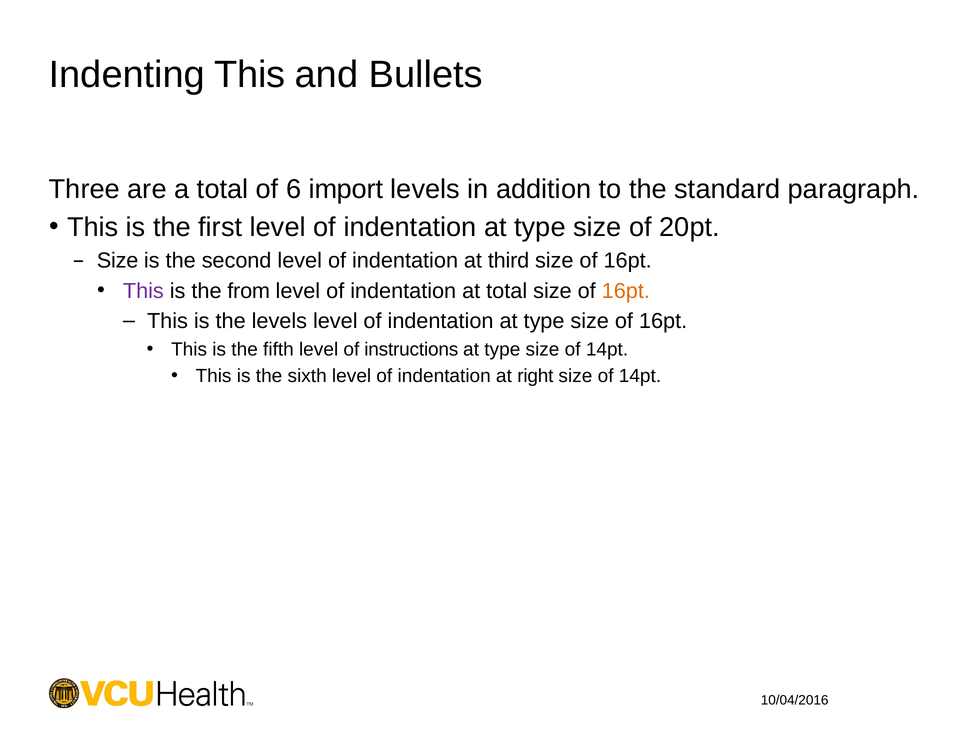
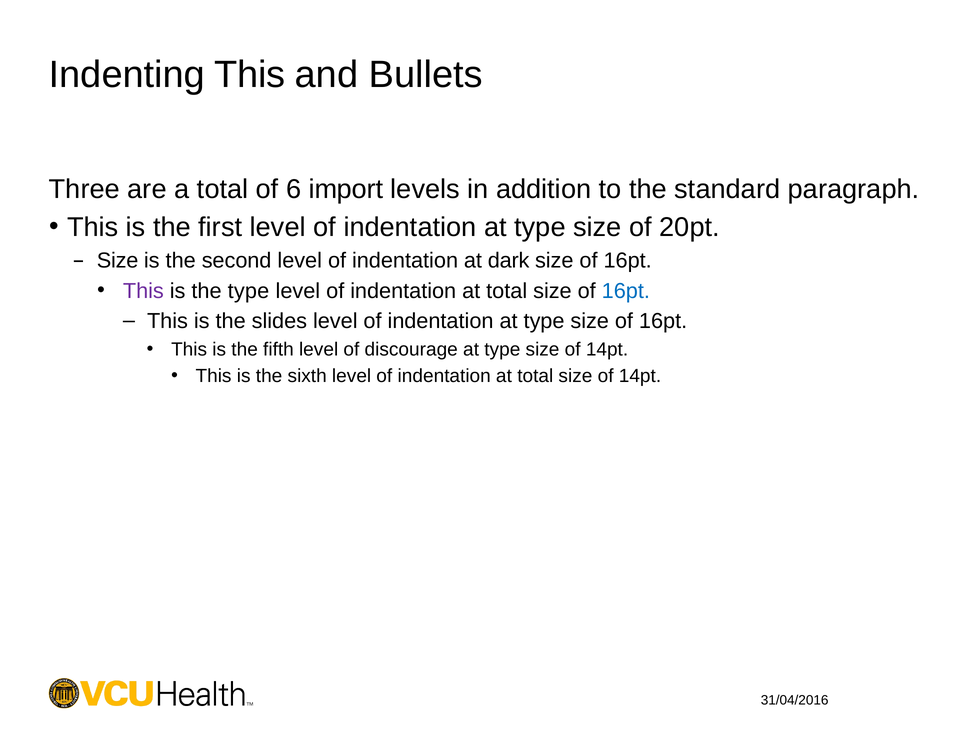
third: third -> dark
the from: from -> type
16pt at (626, 291) colour: orange -> blue
the levels: levels -> slides
instructions: instructions -> discourage
right at (535, 376): right -> total
10/04/2016: 10/04/2016 -> 31/04/2016
